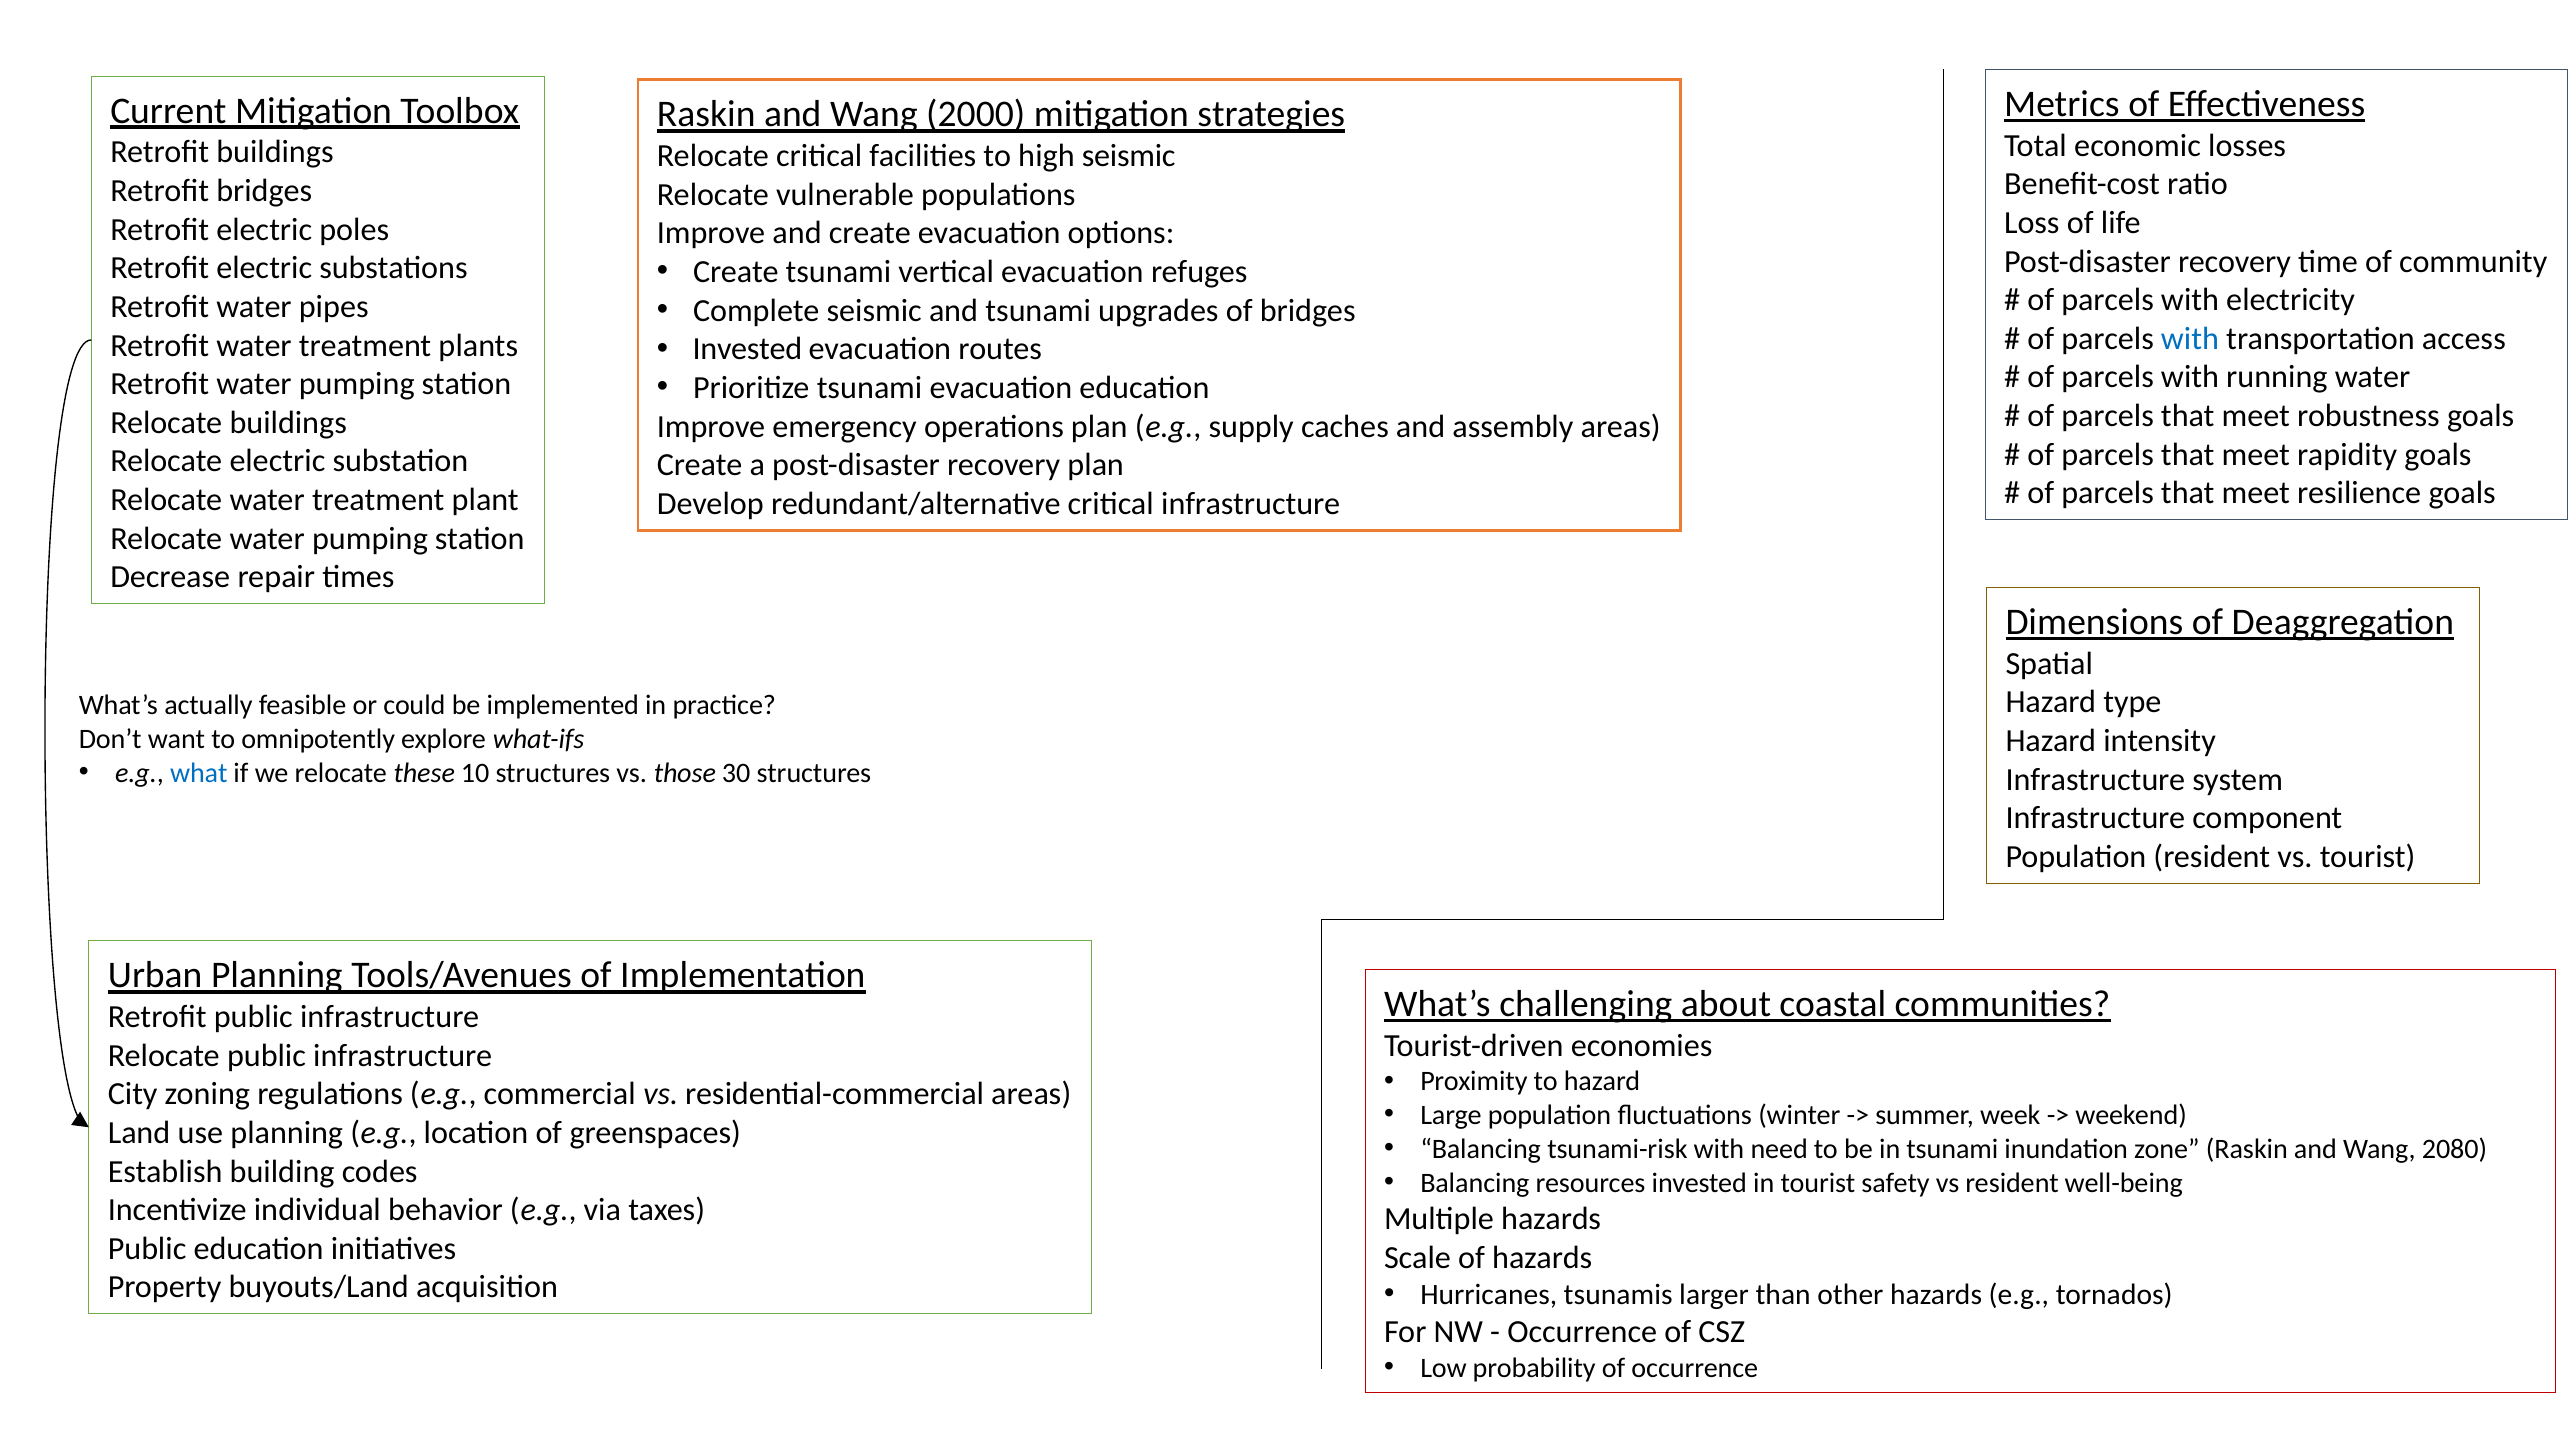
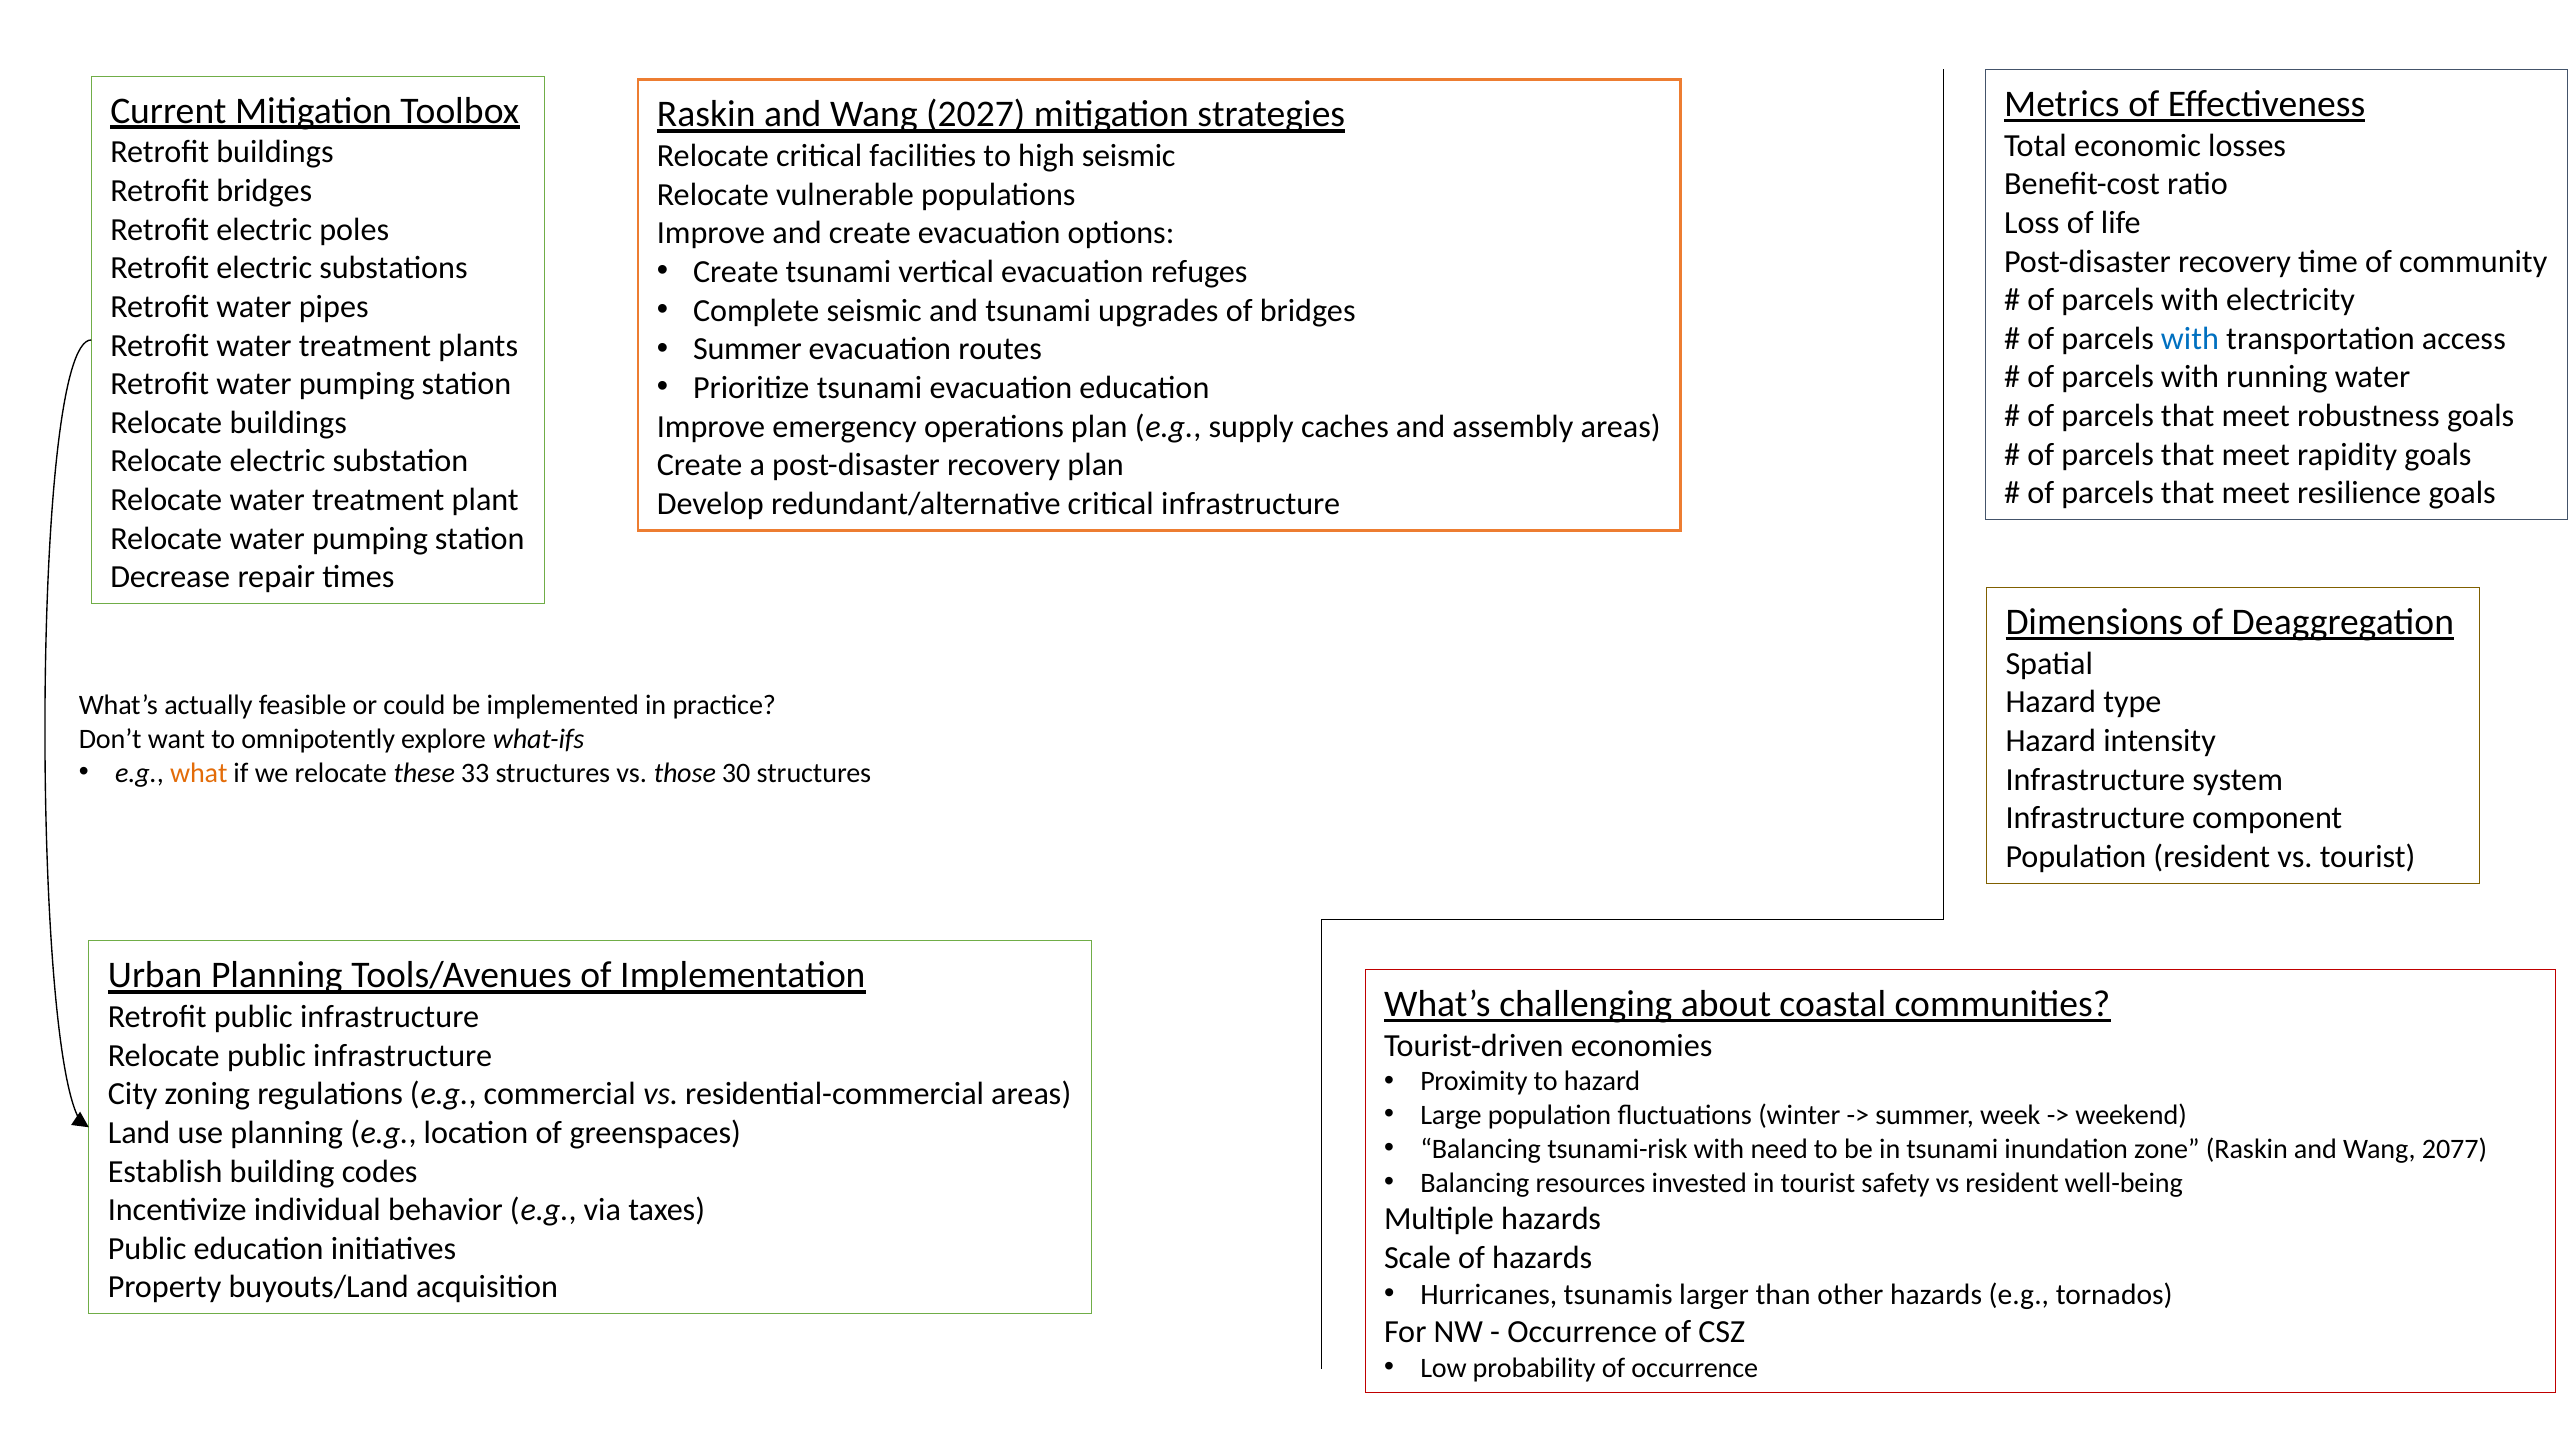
2000: 2000 -> 2027
Invested at (747, 349): Invested -> Summer
what colour: blue -> orange
10: 10 -> 33
2080: 2080 -> 2077
